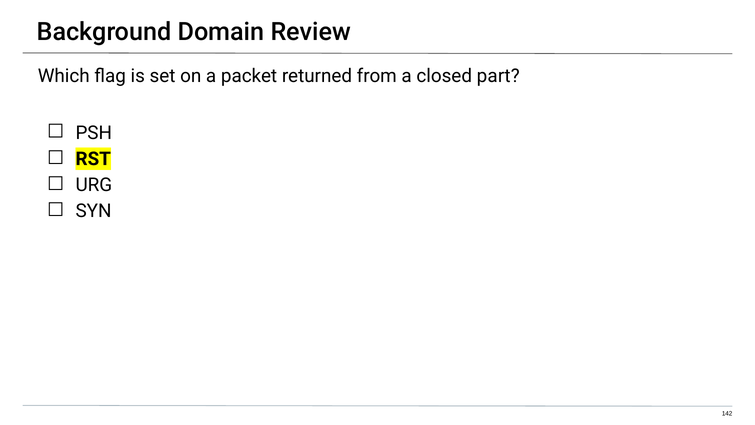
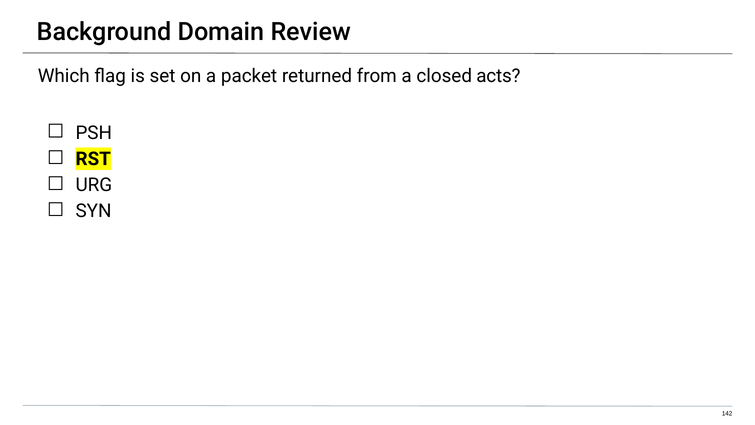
part: part -> acts
